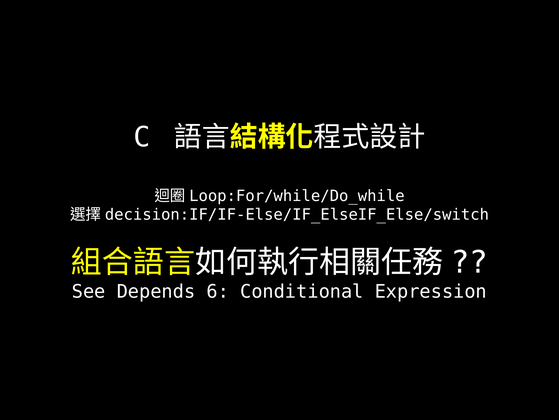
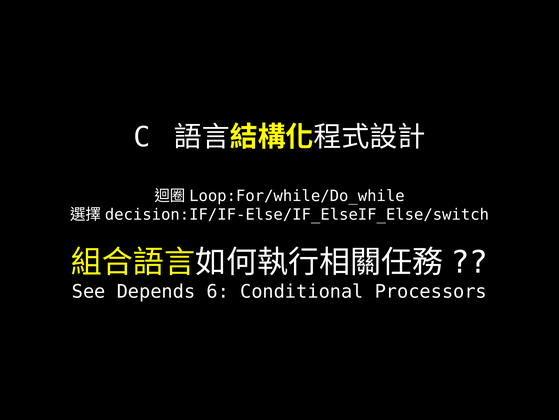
Expression: Expression -> Processors
